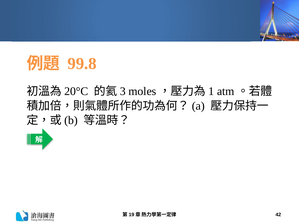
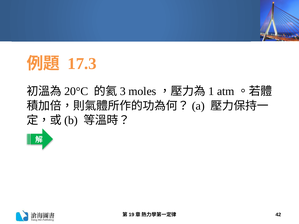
99.8: 99.8 -> 17.3
